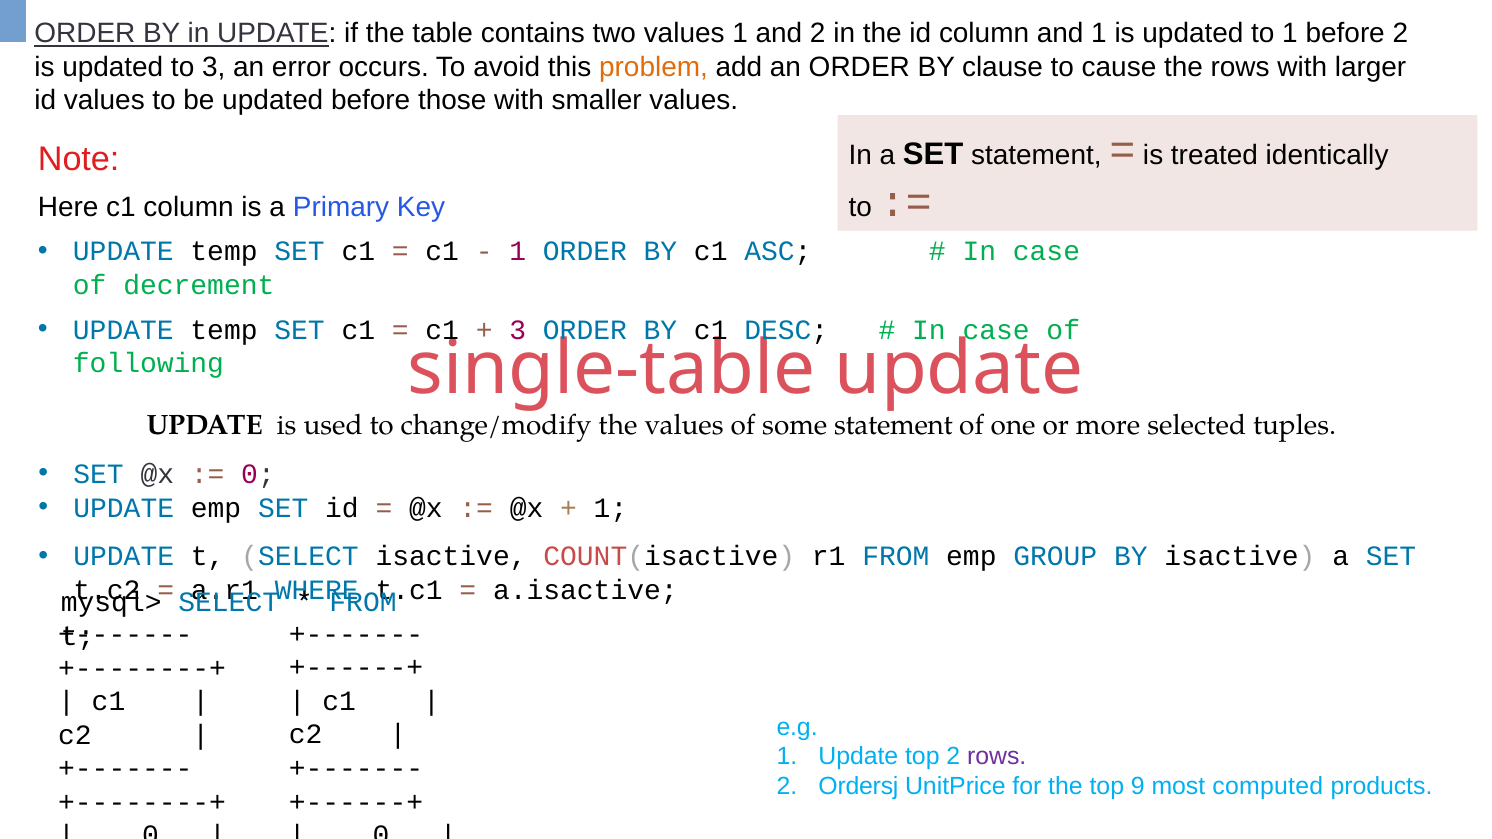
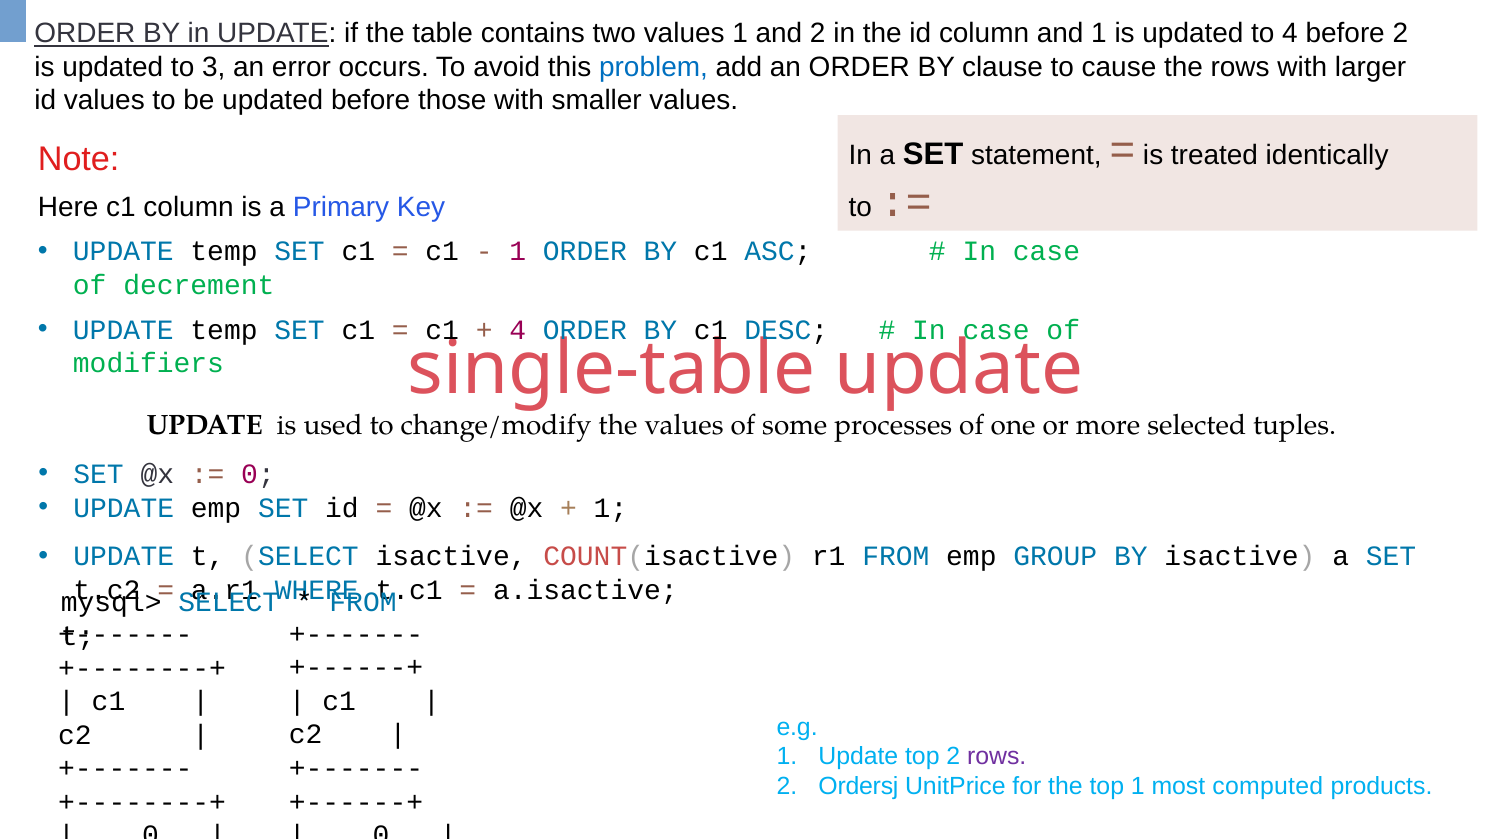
to 1: 1 -> 4
problem colour: orange -> blue
3 at (518, 330): 3 -> 4
following: following -> modifiers
some statement: statement -> processes
top 9: 9 -> 1
